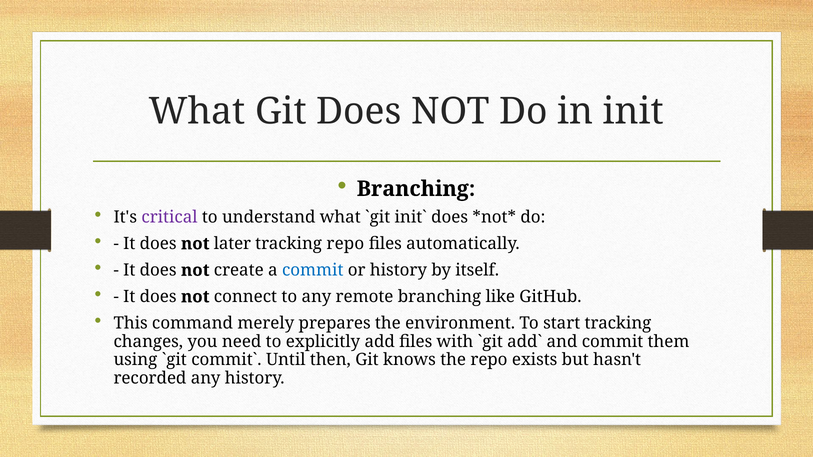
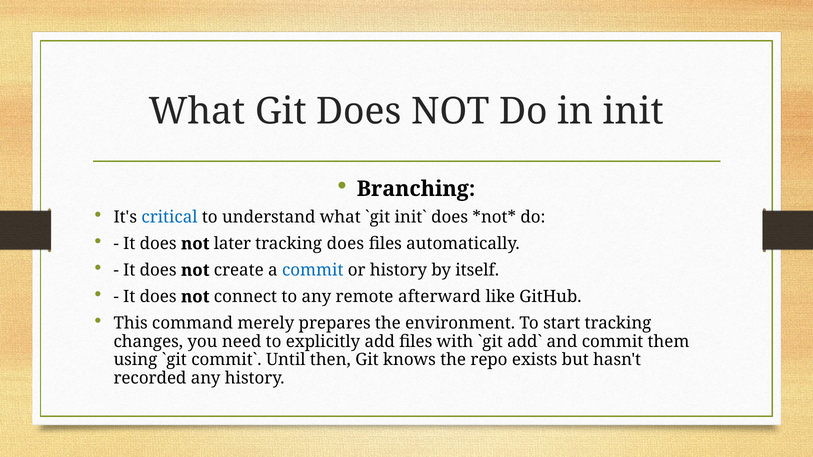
critical colour: purple -> blue
tracking repo: repo -> does
remote branching: branching -> afterward
